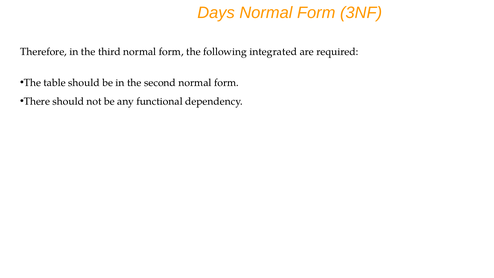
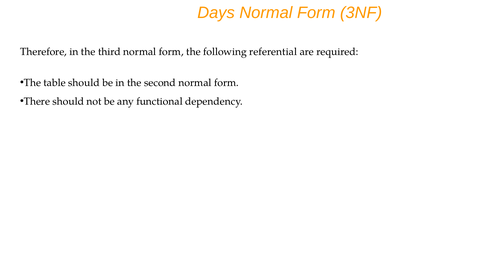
integrated: integrated -> referential
